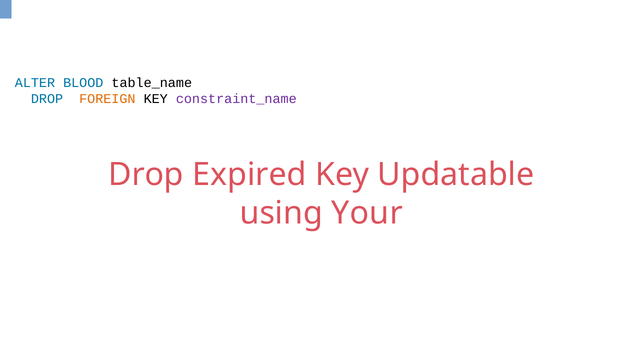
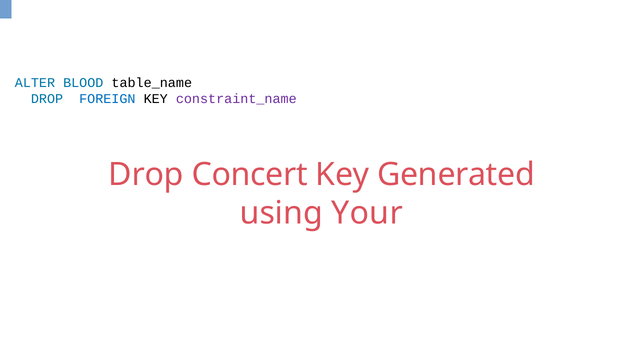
FOREIGN colour: orange -> blue
Expired: Expired -> Concert
Updatable: Updatable -> Generated
